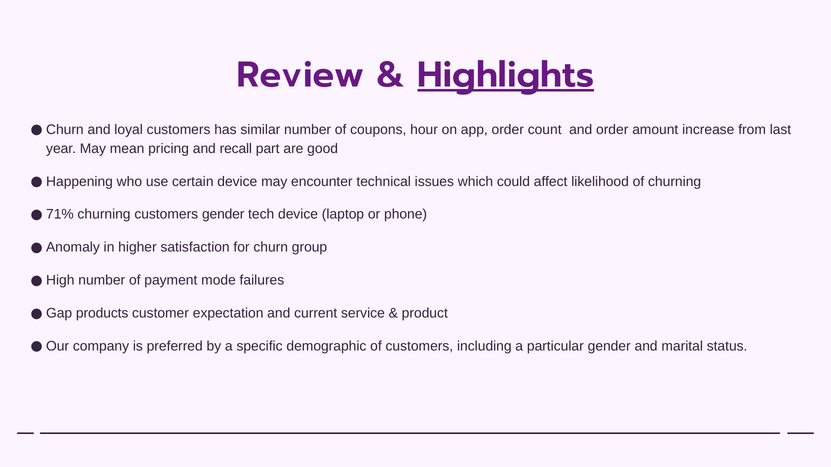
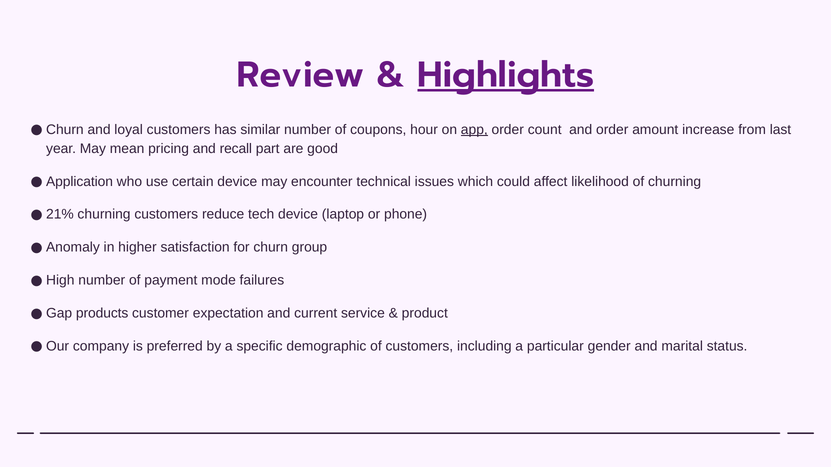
app underline: none -> present
Happening: Happening -> Application
71%: 71% -> 21%
customers gender: gender -> reduce
